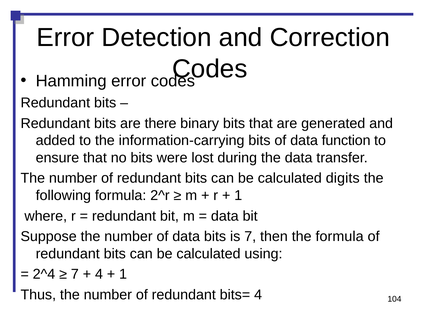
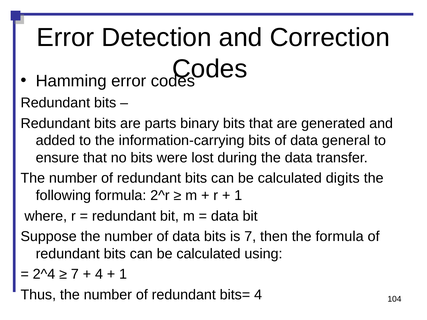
there: there -> parts
function: function -> general
